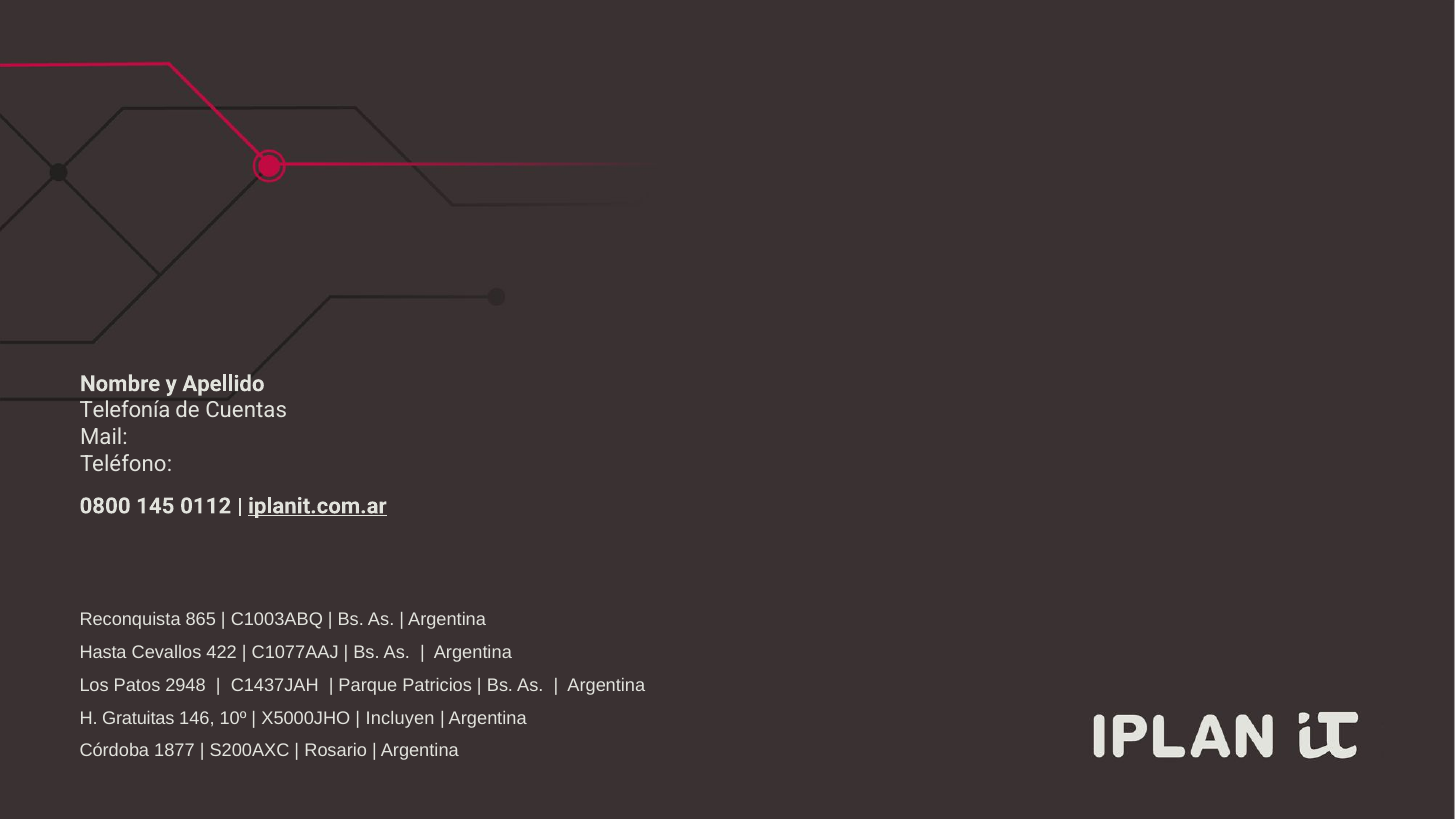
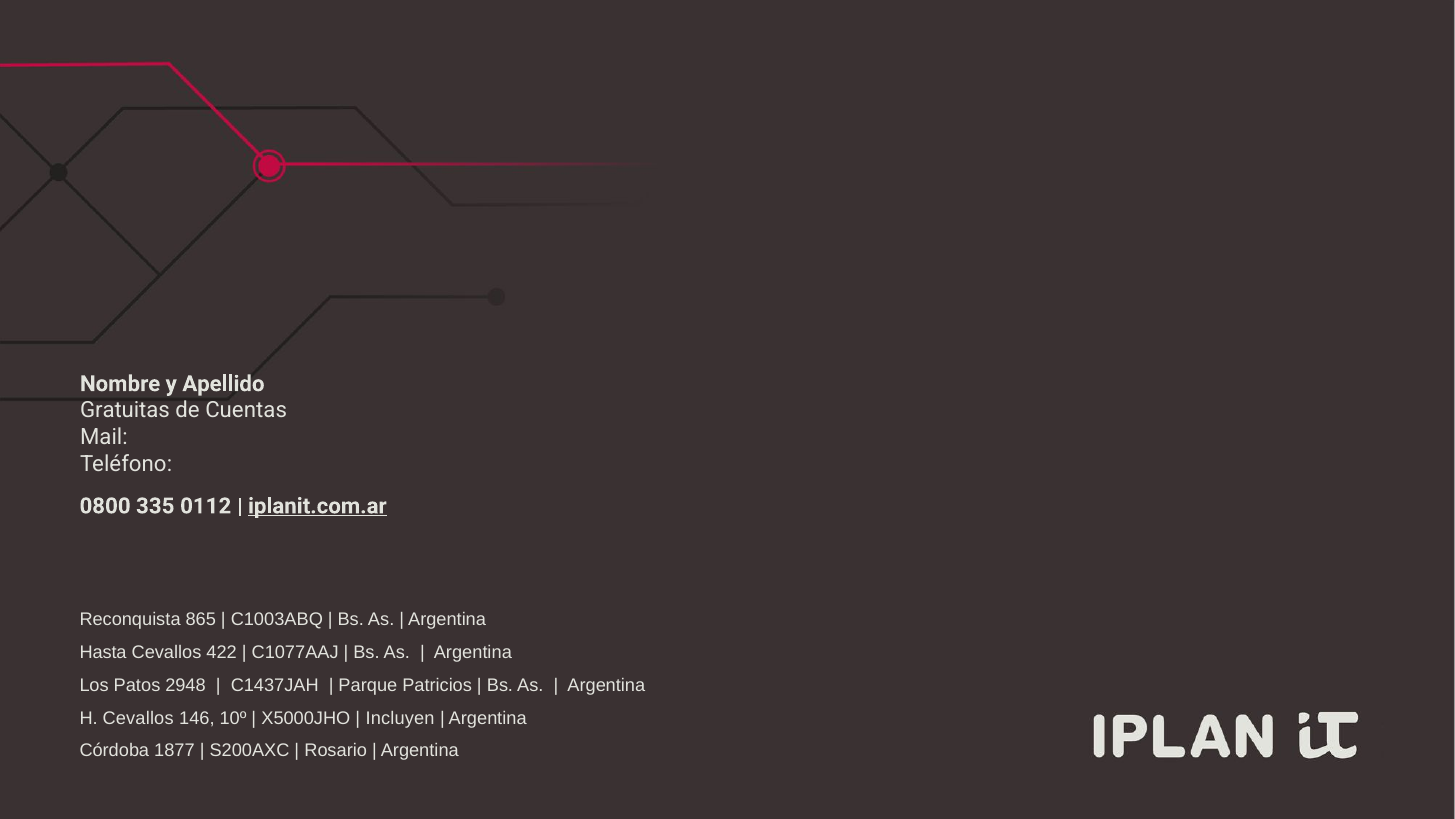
Telefonía: Telefonía -> Gratuitas
145: 145 -> 335
H Gratuitas: Gratuitas -> Cevallos
